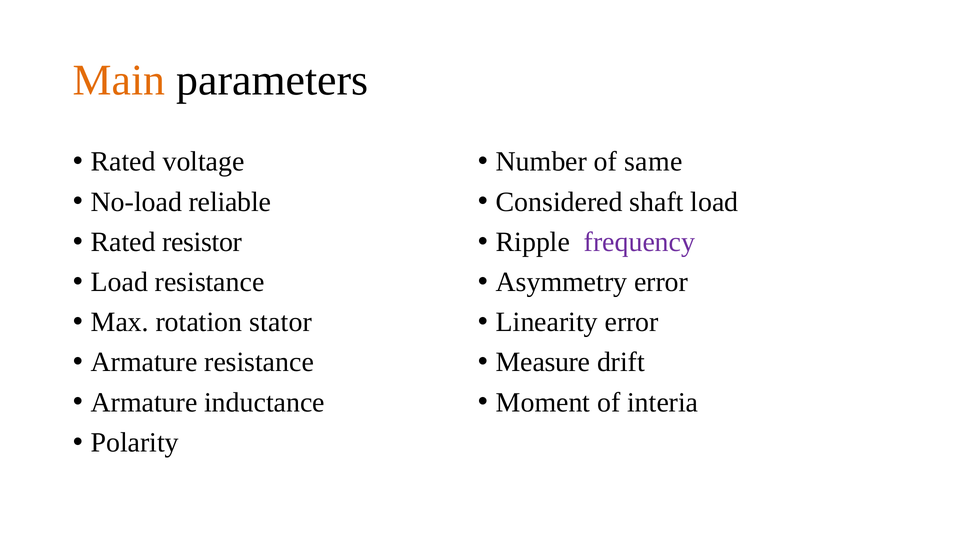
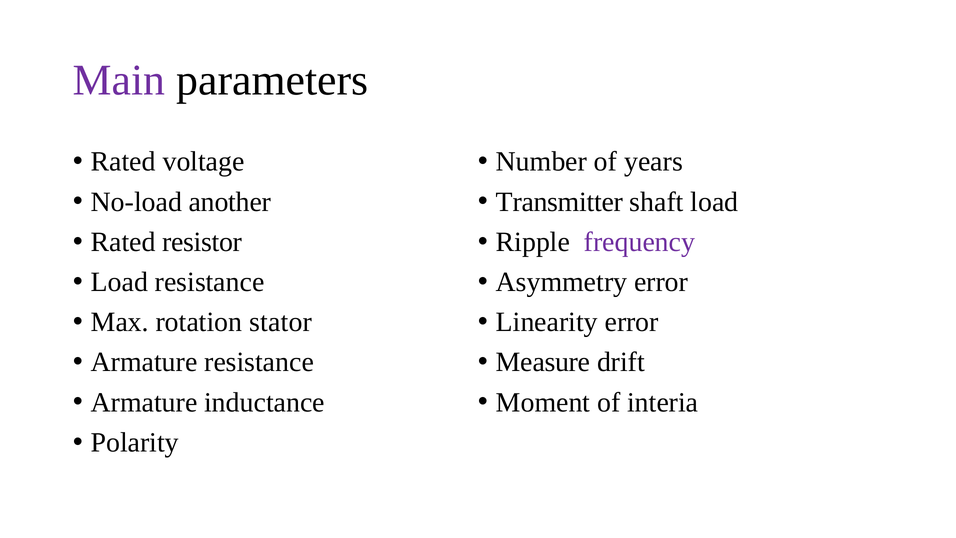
Main colour: orange -> purple
same: same -> years
reliable: reliable -> another
Considered: Considered -> Transmitter
